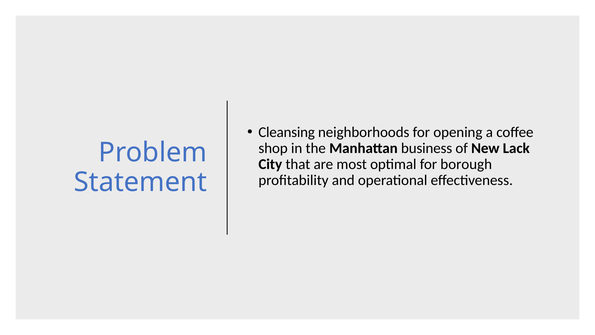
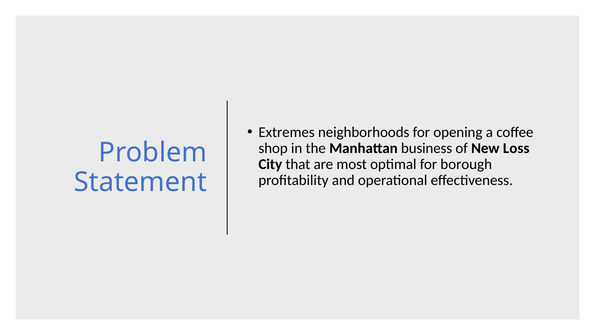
Cleansing: Cleansing -> Extremes
Lack: Lack -> Loss
